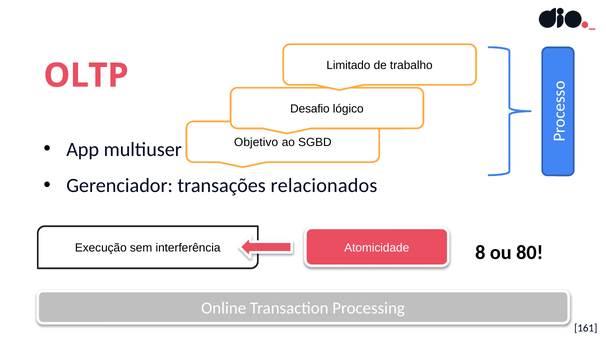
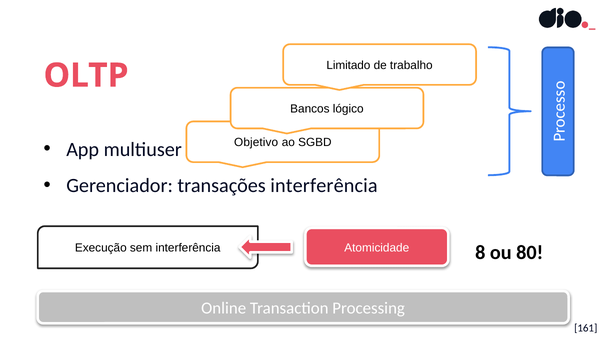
Desafio: Desafio -> Bancos
transações relacionados: relacionados -> interferência
